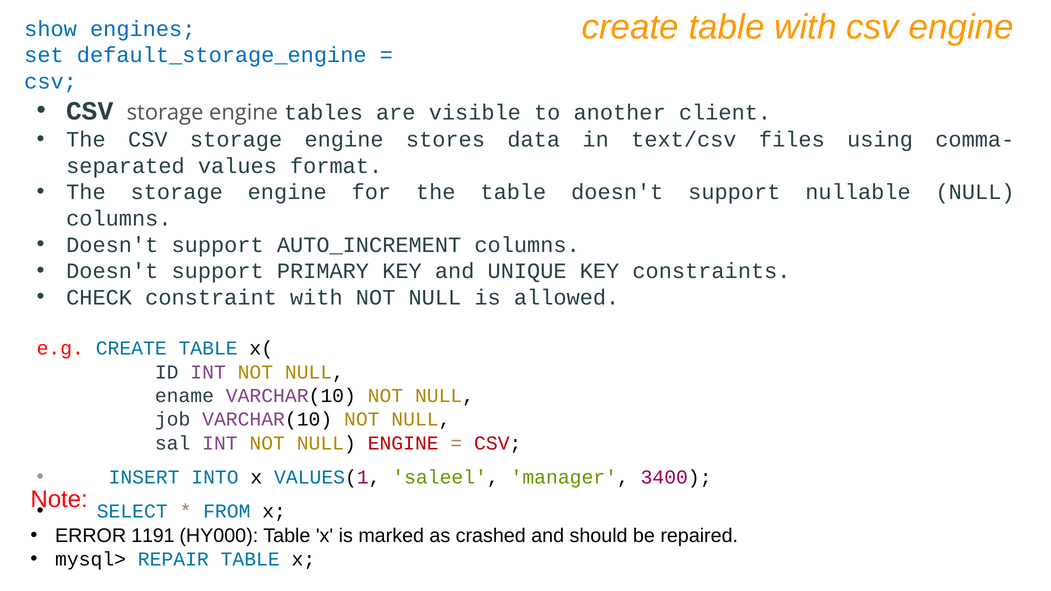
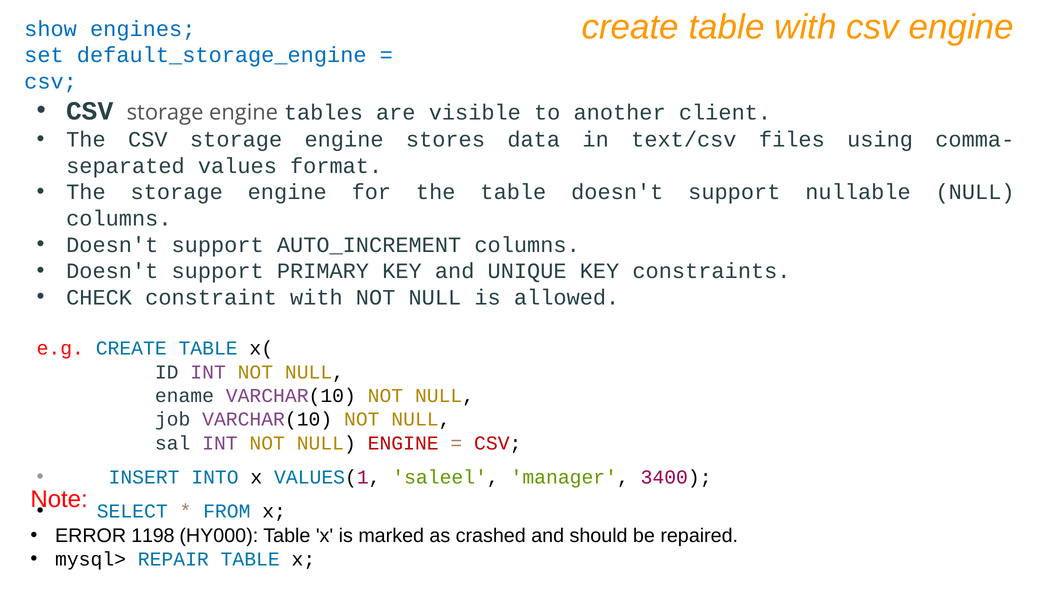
1191: 1191 -> 1198
